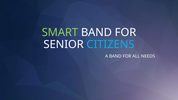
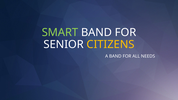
CITIZENS colour: light blue -> yellow
